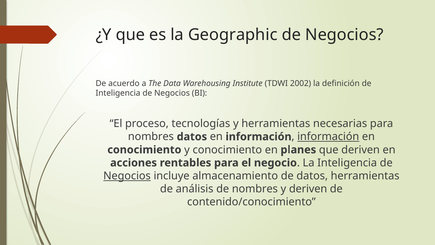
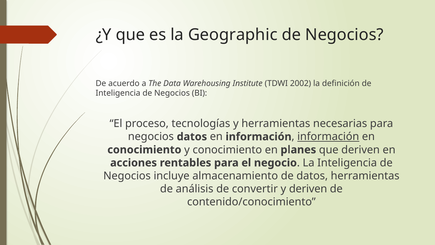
nombres at (151, 137): nombres -> negocios
Negocios at (127, 176) underline: present -> none
de nombres: nombres -> convertir
